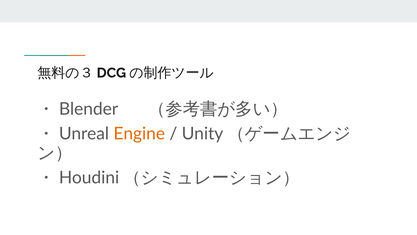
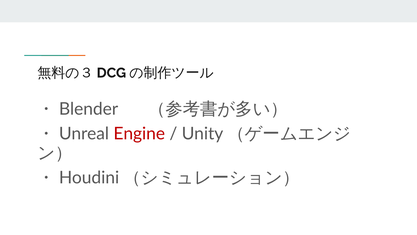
Engine colour: orange -> red
